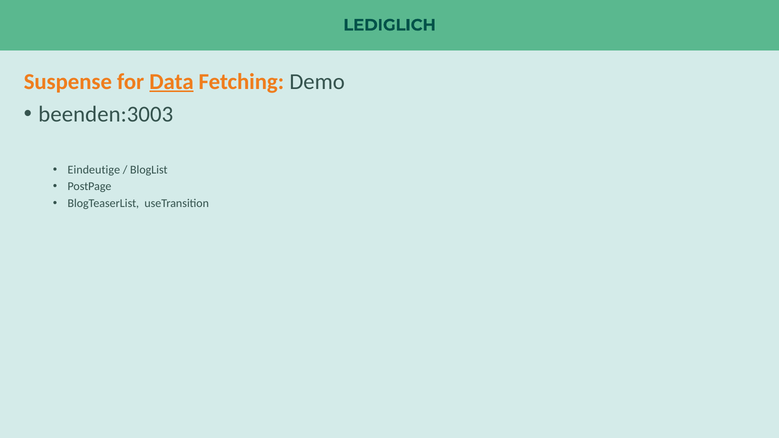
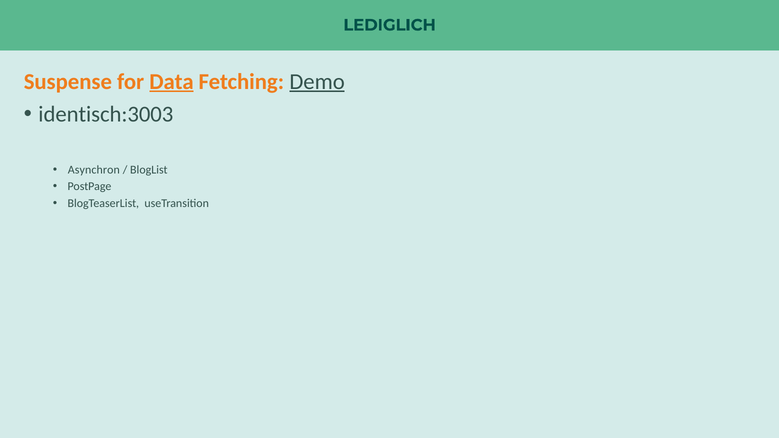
Demo underline: none -> present
beenden:3003: beenden:3003 -> identisch:3003
Eindeutige: Eindeutige -> Asynchron
